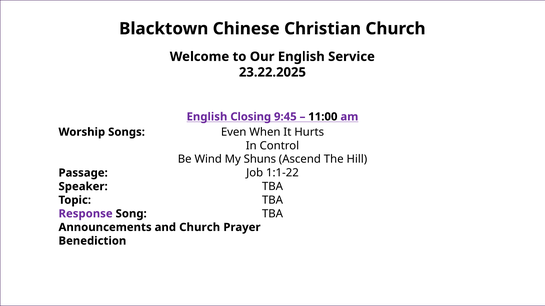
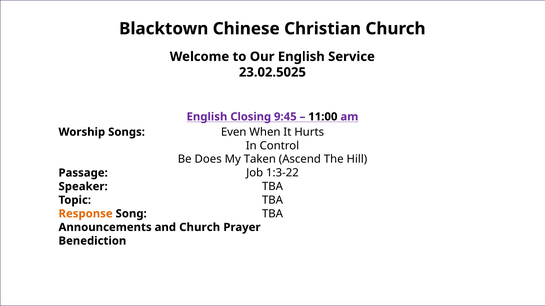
23.22.2025: 23.22.2025 -> 23.02.5025
Wind: Wind -> Does
Shuns: Shuns -> Taken
1:1-22: 1:1-22 -> 1:3-22
Response colour: purple -> orange
